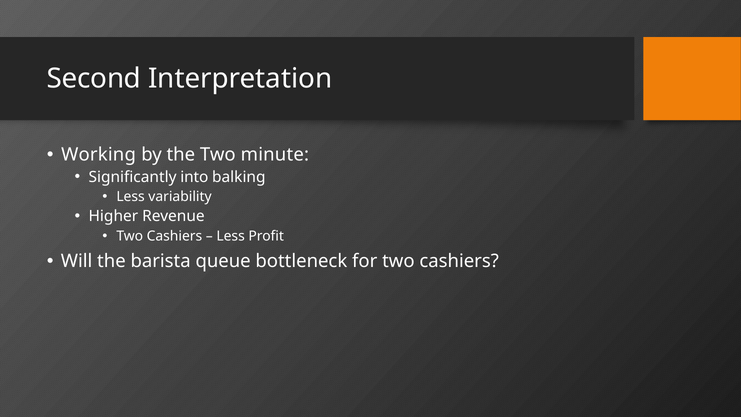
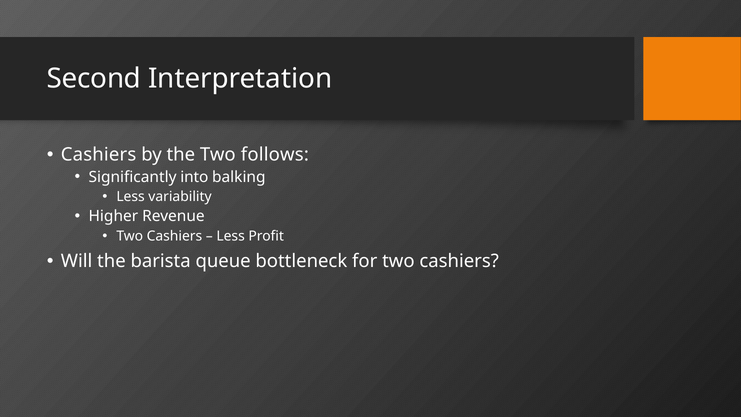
Working at (99, 155): Working -> Cashiers
minute: minute -> follows
